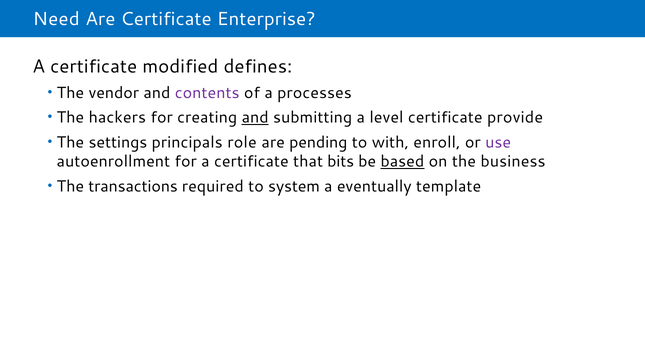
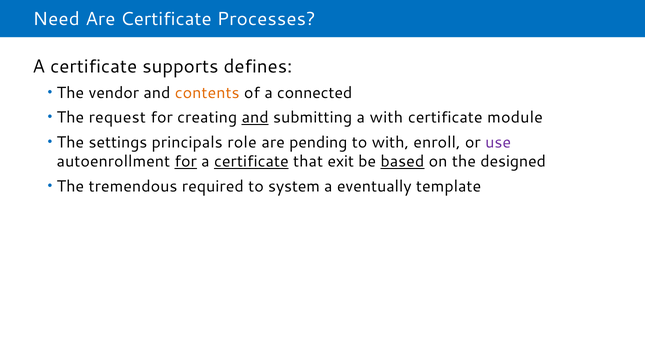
Enterprise: Enterprise -> Processes
modified: modified -> supports
contents colour: purple -> orange
processes: processes -> connected
hackers: hackers -> request
a level: level -> with
provide: provide -> module
for at (186, 162) underline: none -> present
certificate at (251, 162) underline: none -> present
bits: bits -> exit
business: business -> designed
transactions: transactions -> tremendous
